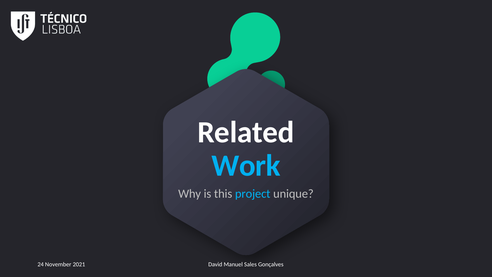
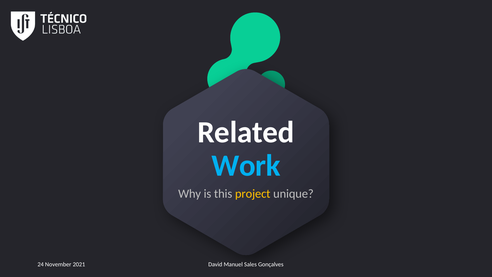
project colour: light blue -> yellow
